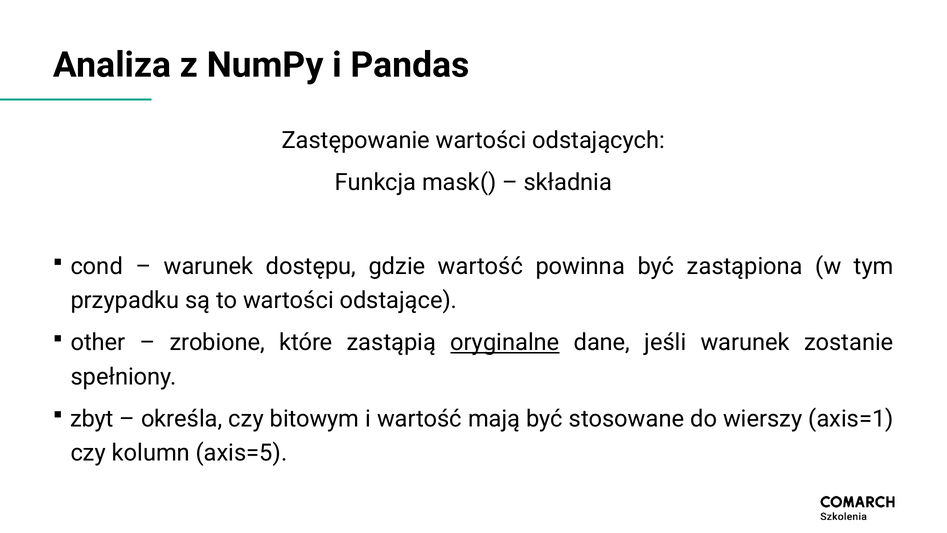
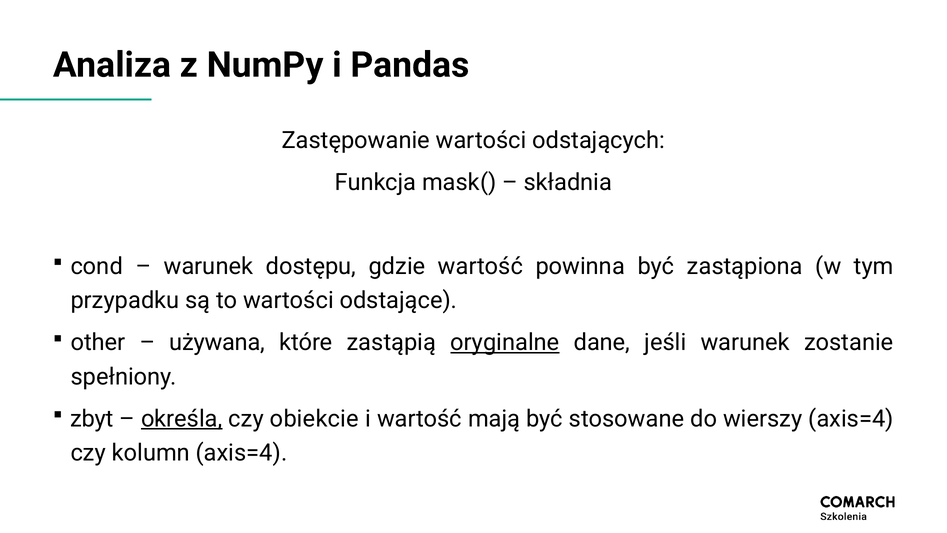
zrobione: zrobione -> używana
określa underline: none -> present
bitowym: bitowym -> obiekcie
wierszy axis=1: axis=1 -> axis=4
kolumn axis=5: axis=5 -> axis=4
